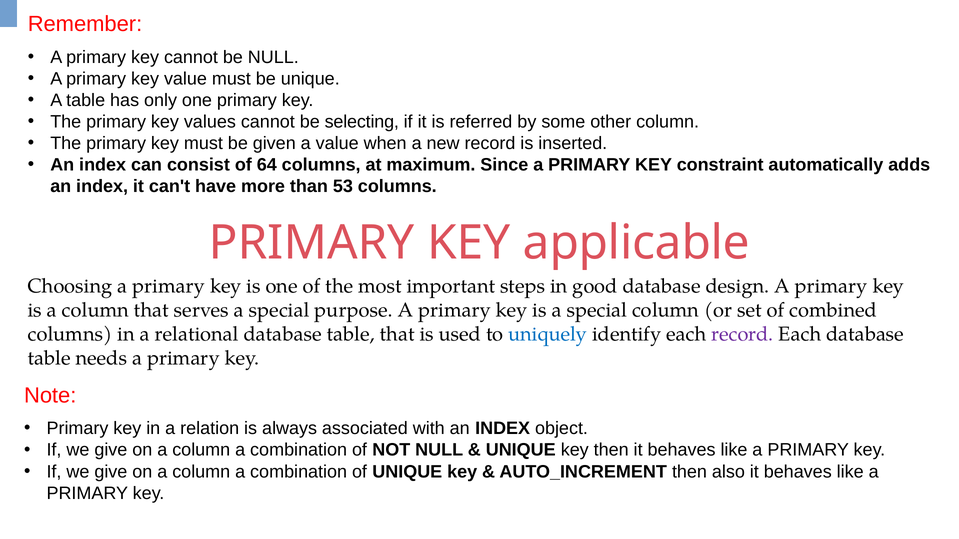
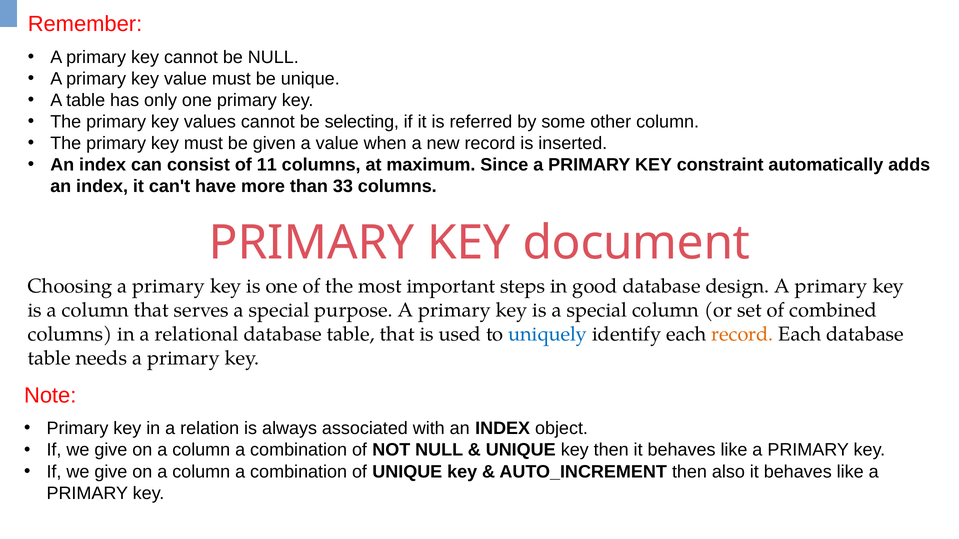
64: 64 -> 11
53: 53 -> 33
applicable: applicable -> document
record at (742, 335) colour: purple -> orange
